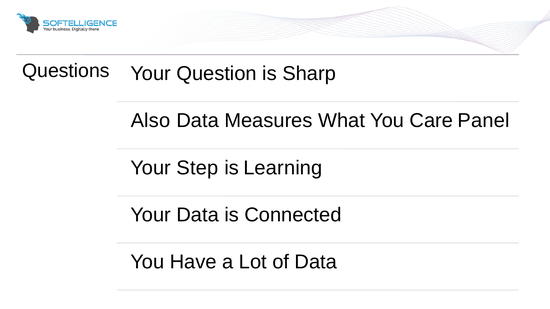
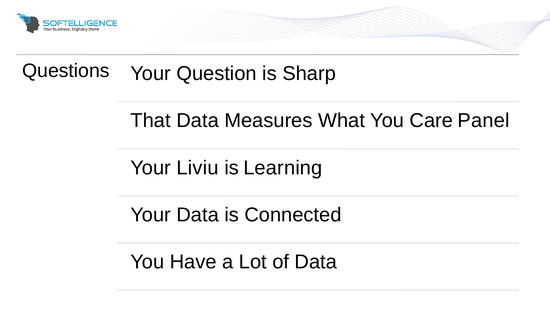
Also: Also -> That
Step: Step -> Liviu
